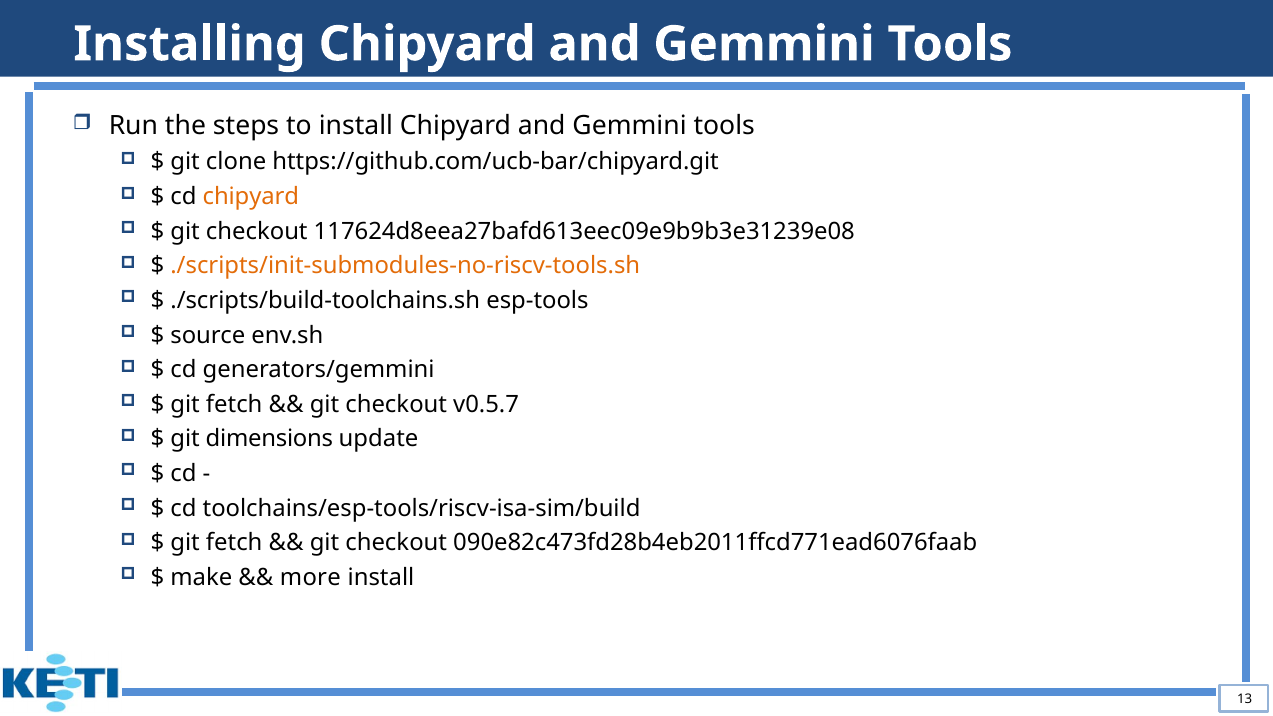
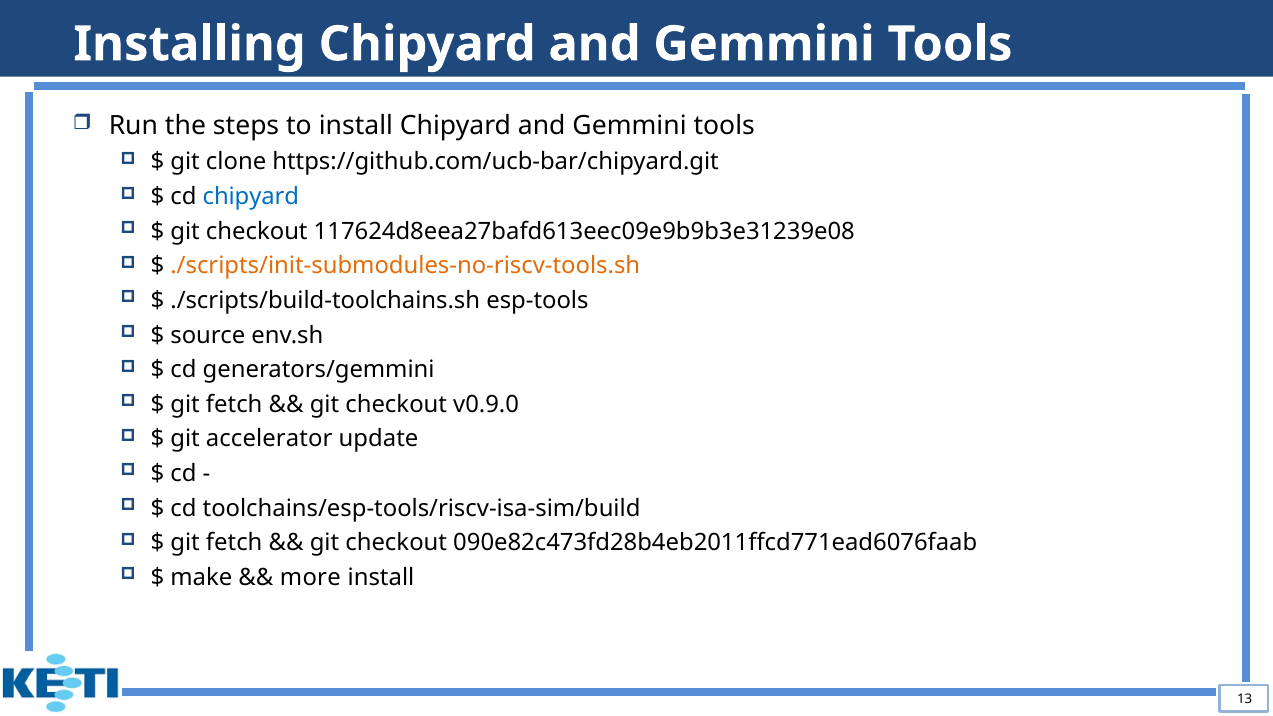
chipyard at (251, 197) colour: orange -> blue
v0.5.7: v0.5.7 -> v0.9.0
dimensions: dimensions -> accelerator
